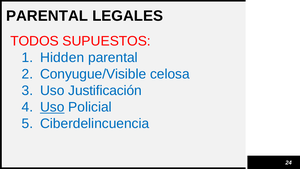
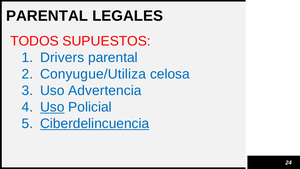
Hidden: Hidden -> Drivers
Conyugue/Visible: Conyugue/Visible -> Conyugue/Utiliza
Justificación: Justificación -> Advertencia
Ciberdelincuencia underline: none -> present
